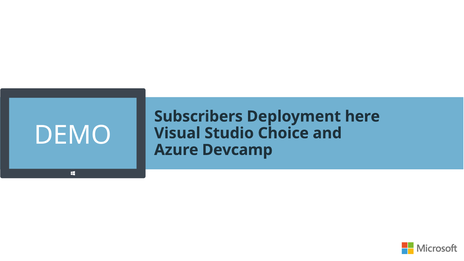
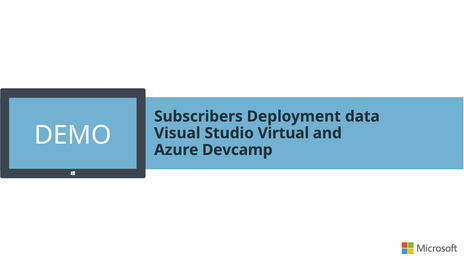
here: here -> data
Choice: Choice -> Virtual
